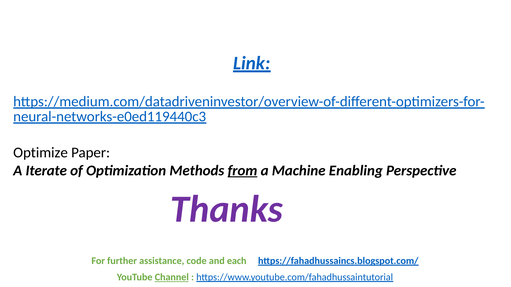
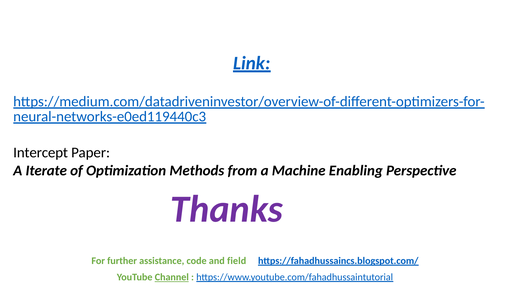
Optimize: Optimize -> Intercept
from underline: present -> none
each: each -> field
